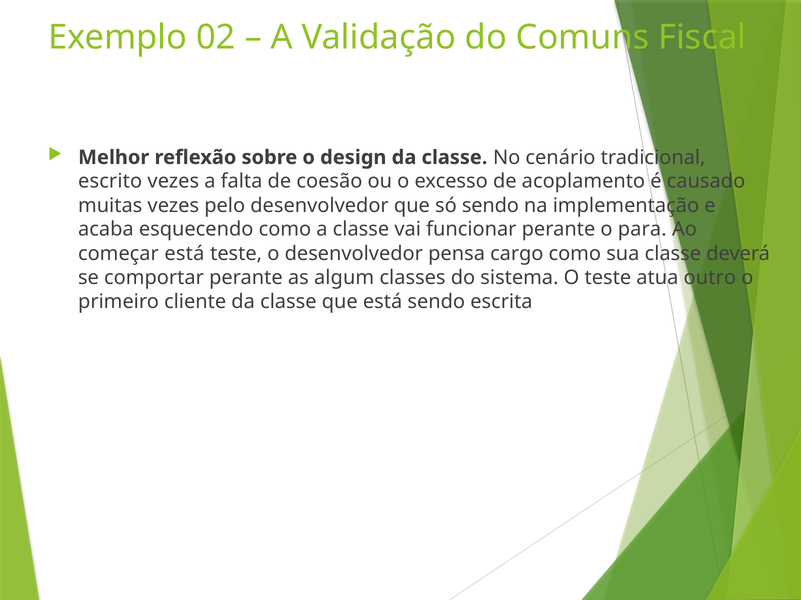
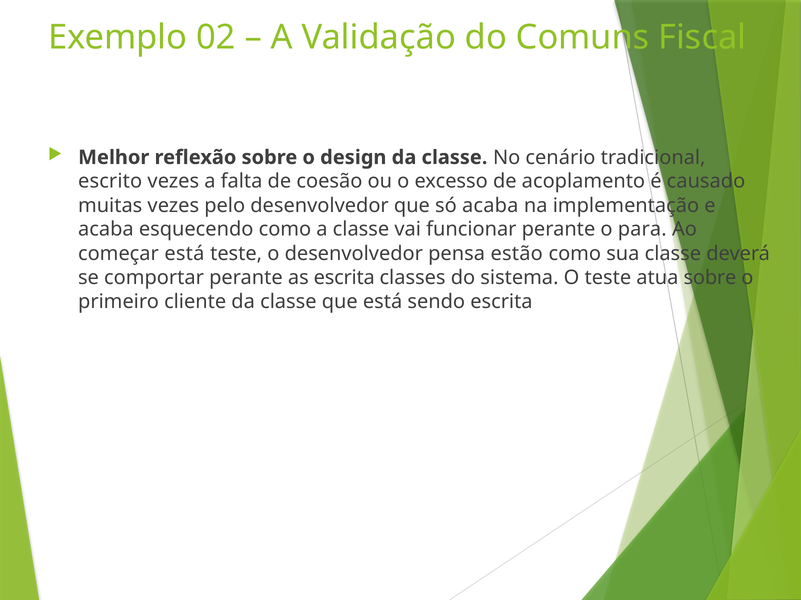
só sendo: sendo -> acaba
cargo: cargo -> estão
as algum: algum -> escrita
atua outro: outro -> sobre
